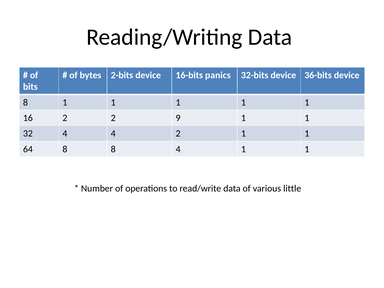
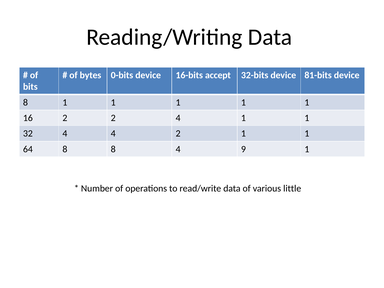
2-bits: 2-bits -> 0-bits
panics: panics -> accept
36-bits: 36-bits -> 81-bits
2 9: 9 -> 4
4 1: 1 -> 9
